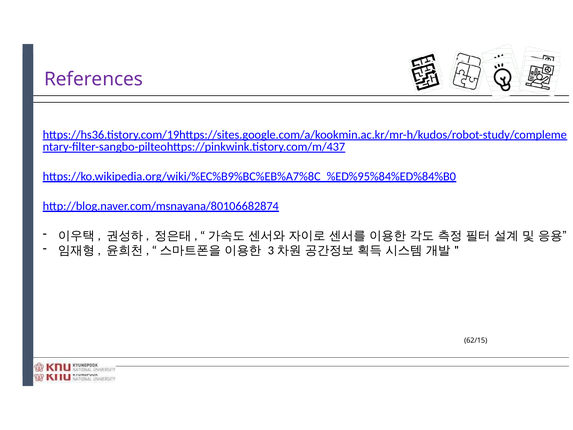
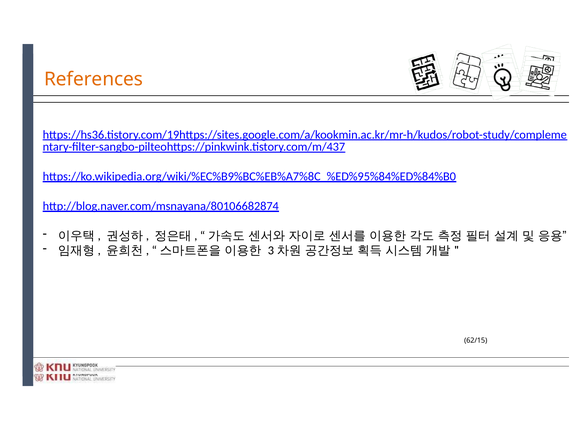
References colour: purple -> orange
